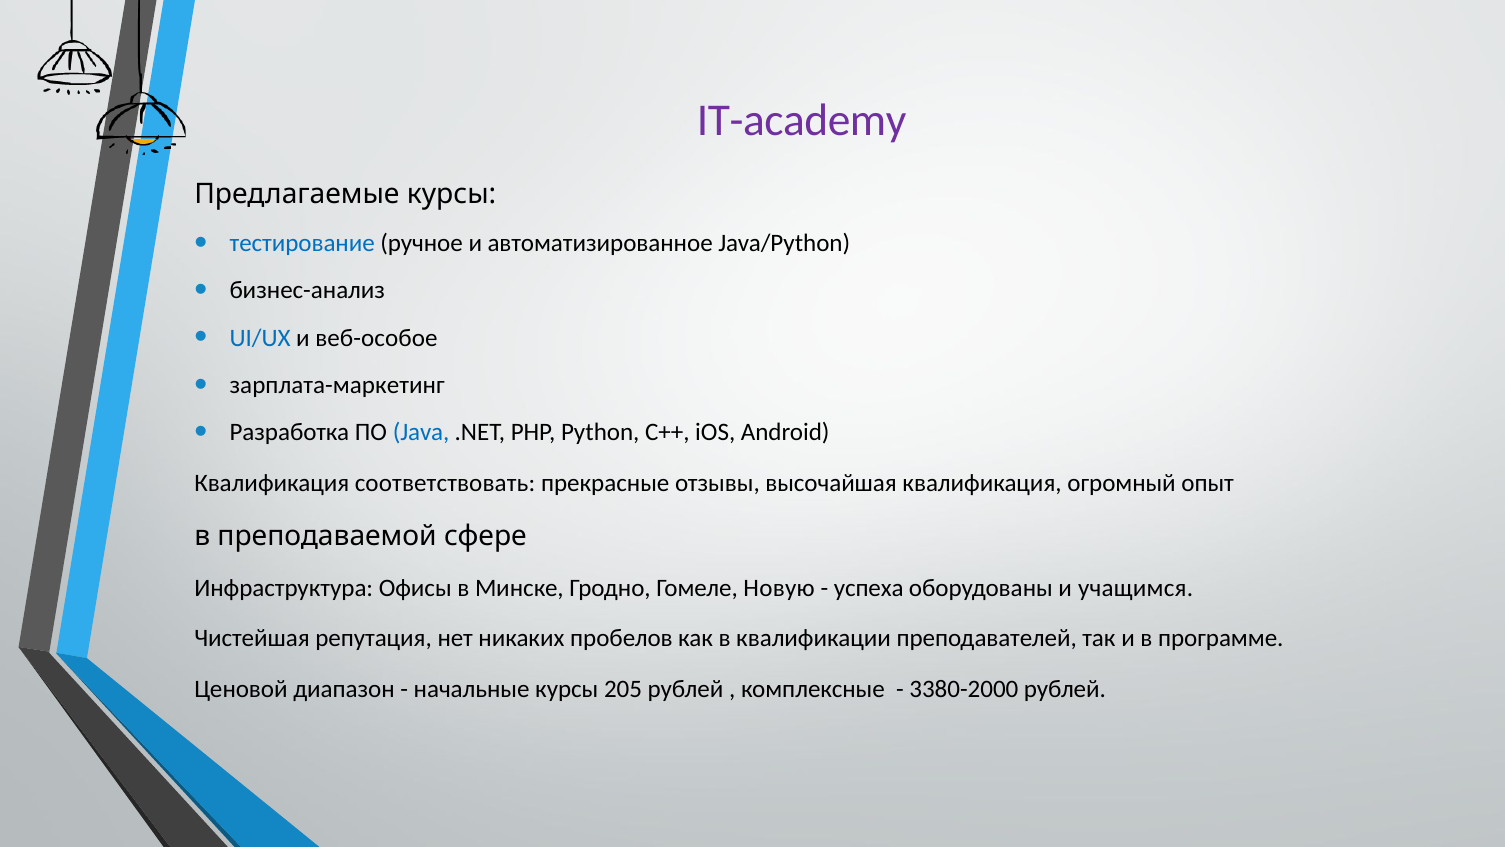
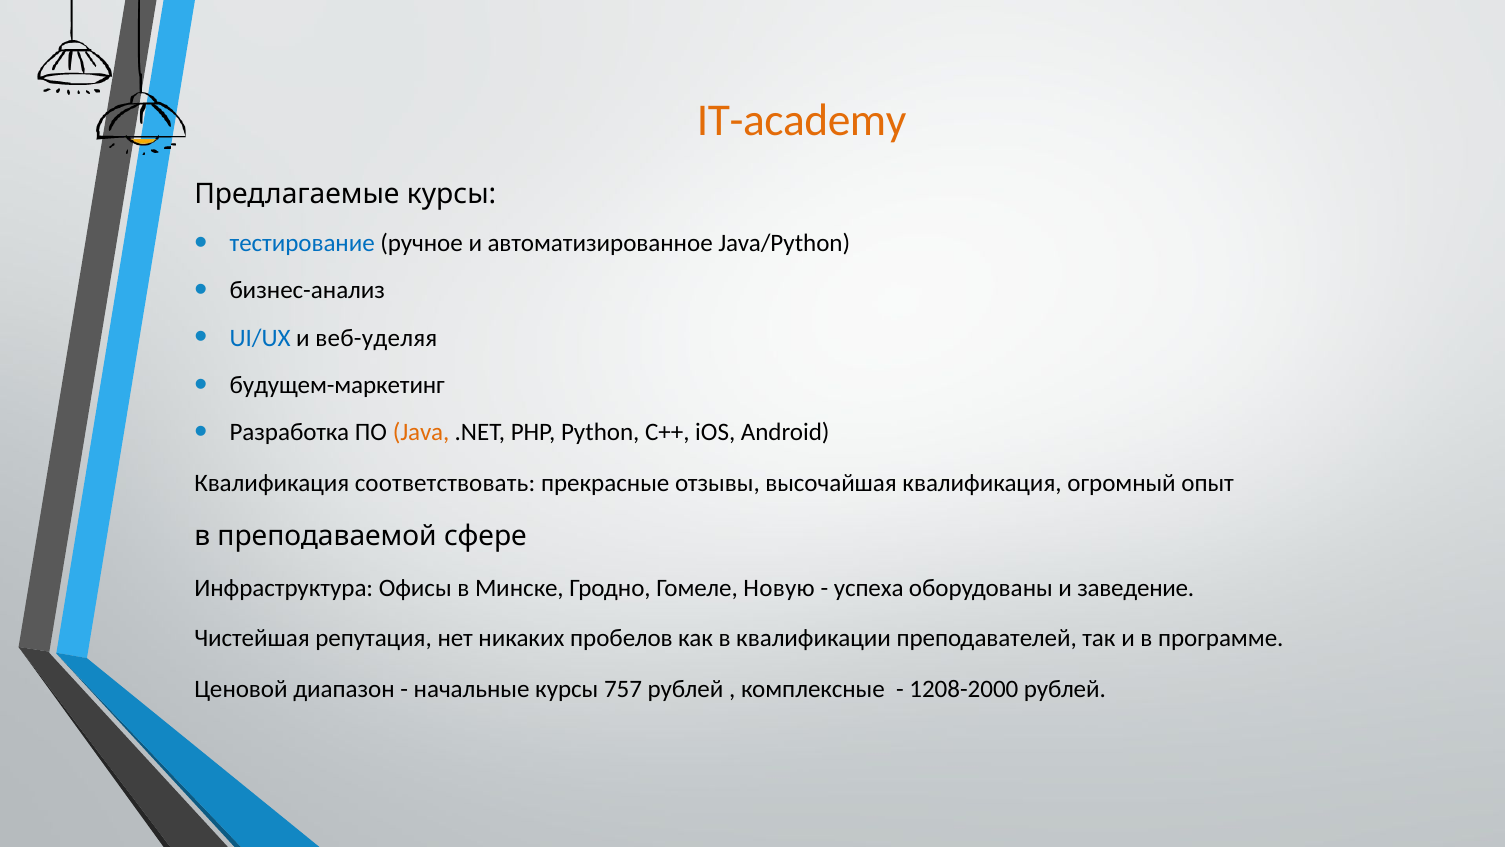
IT-academy colour: purple -> orange
веб-особое: веб-особое -> веб-уделяя
зарплата-маркетинг: зарплата-маркетинг -> будущем-маркетинг
Java colour: blue -> orange
учащимся: учащимся -> заведение
205: 205 -> 757
3380-2000: 3380-2000 -> 1208-2000
